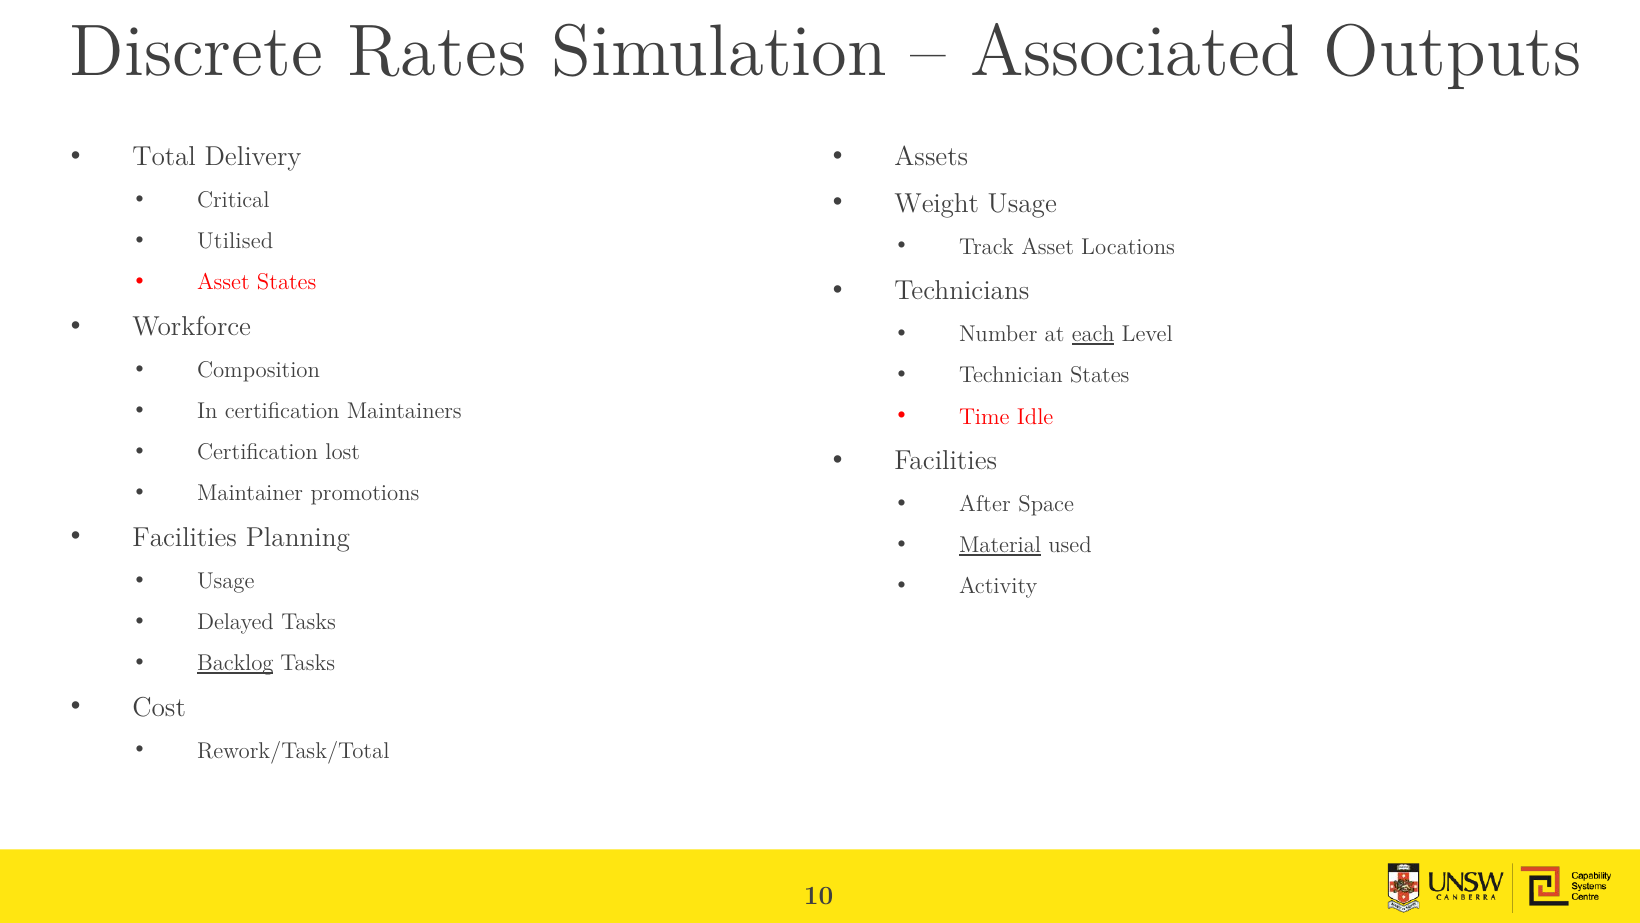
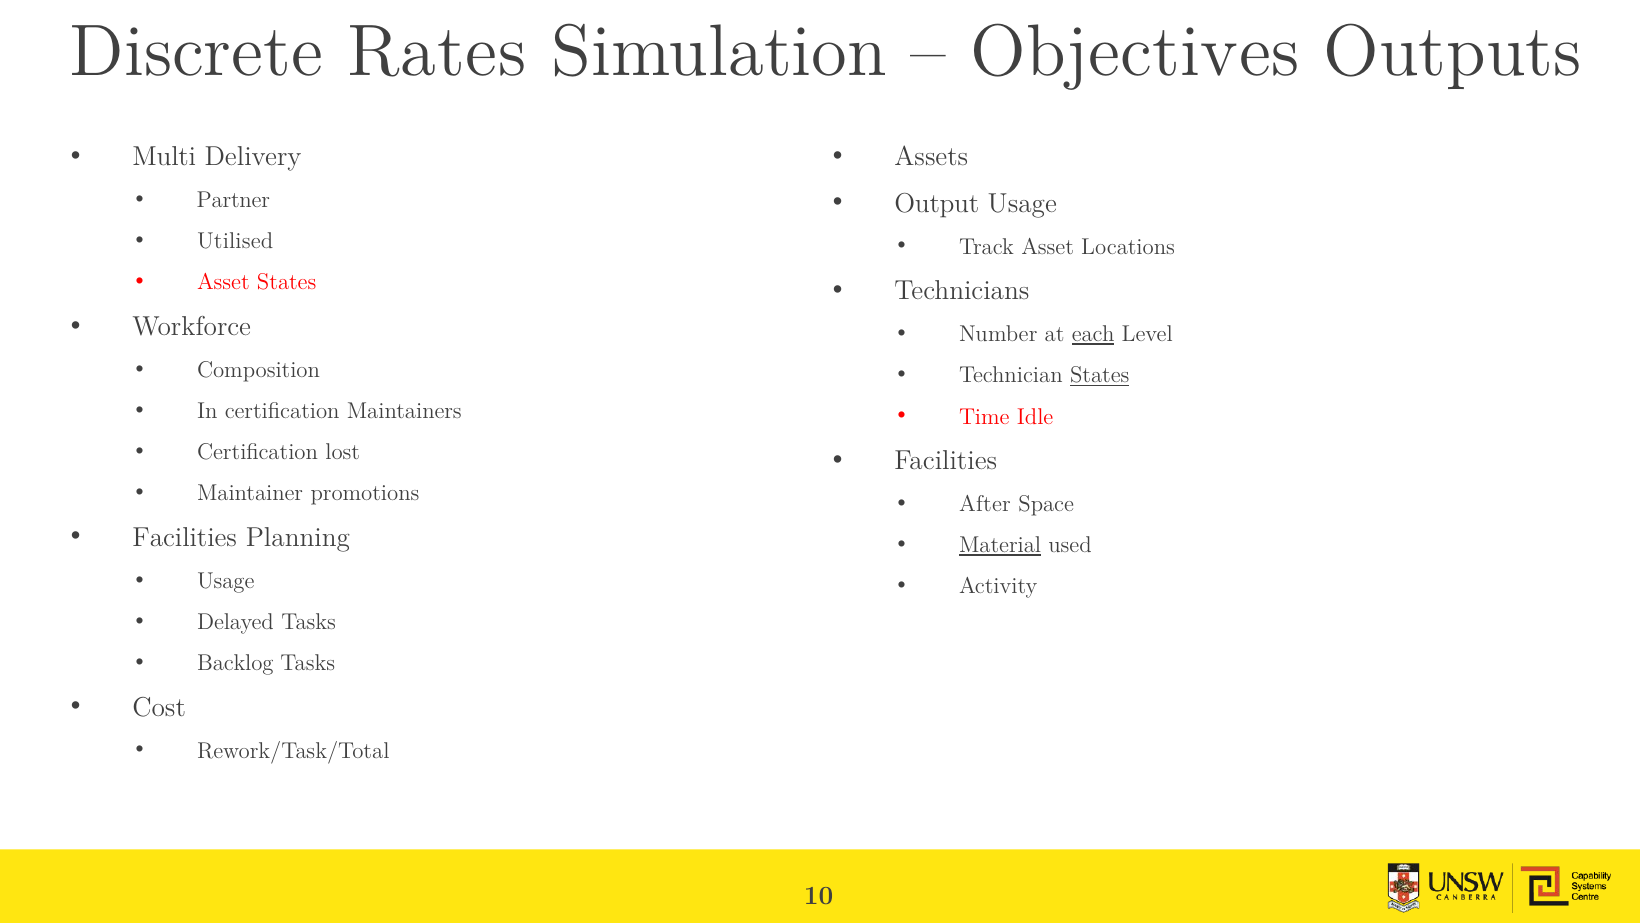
Associated: Associated -> Objectives
Total: Total -> Multi
Critical: Critical -> Partner
Weight: Weight -> Output
States at (1100, 375) underline: none -> present
Backlog underline: present -> none
